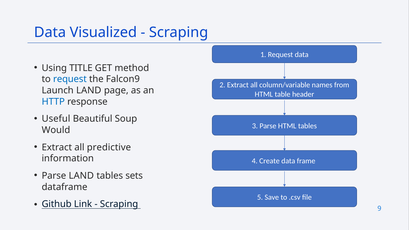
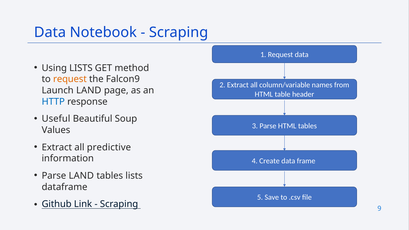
Visualized: Visualized -> Notebook
Using TITLE: TITLE -> LISTS
request at (70, 79) colour: blue -> orange
Would: Would -> Values
tables sets: sets -> lists
